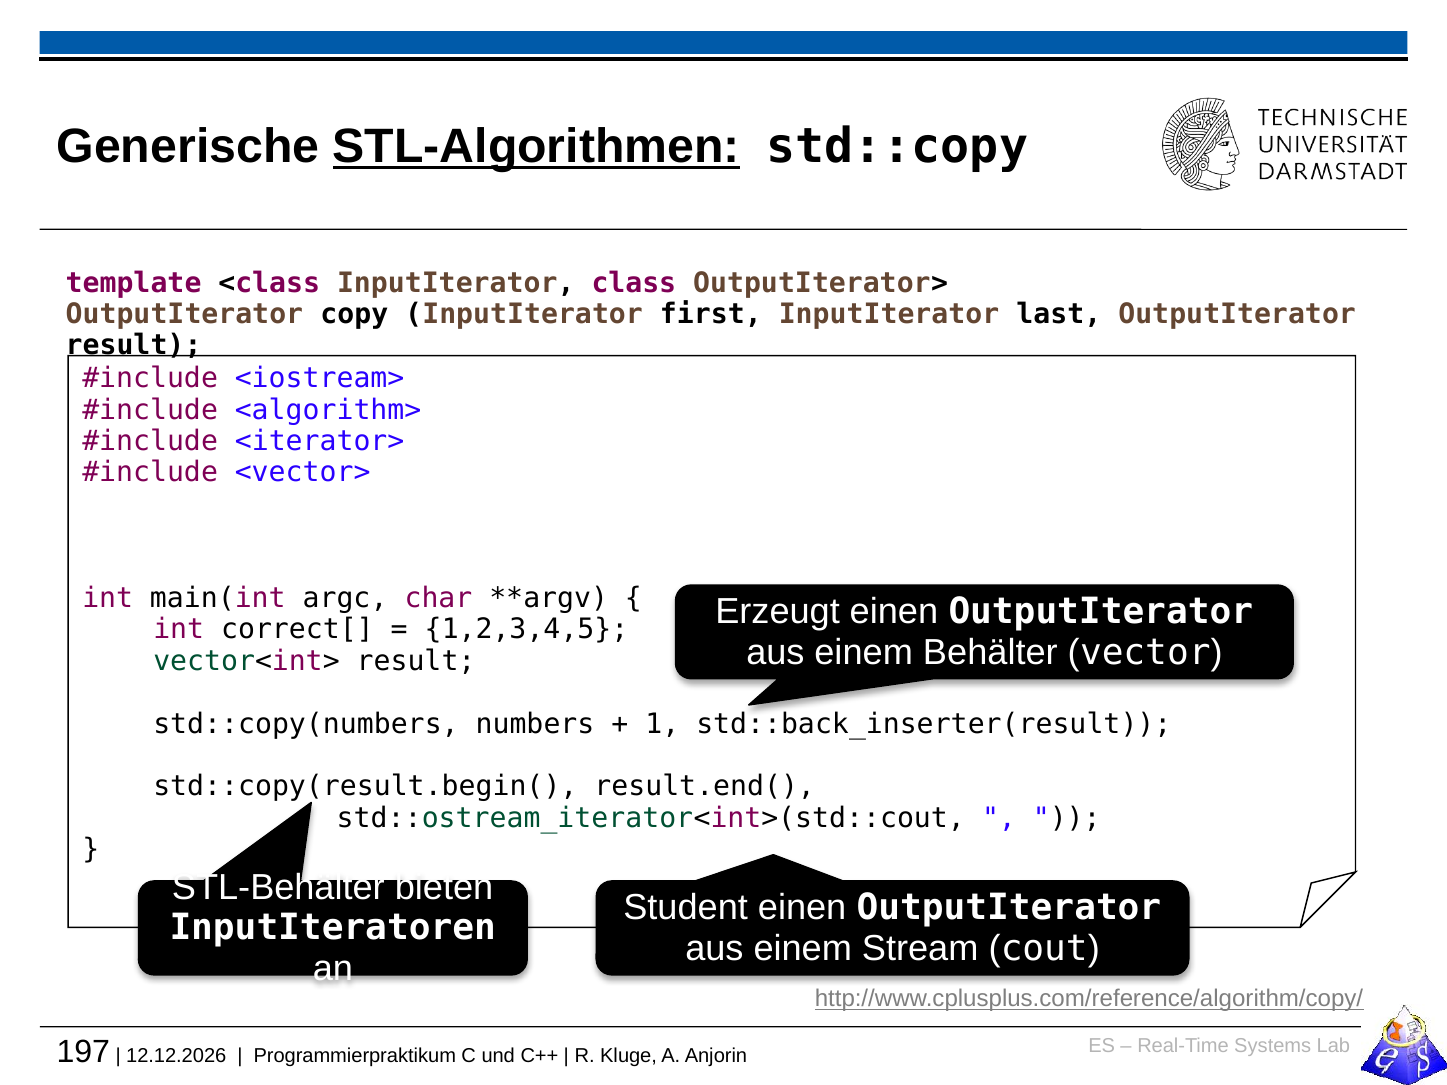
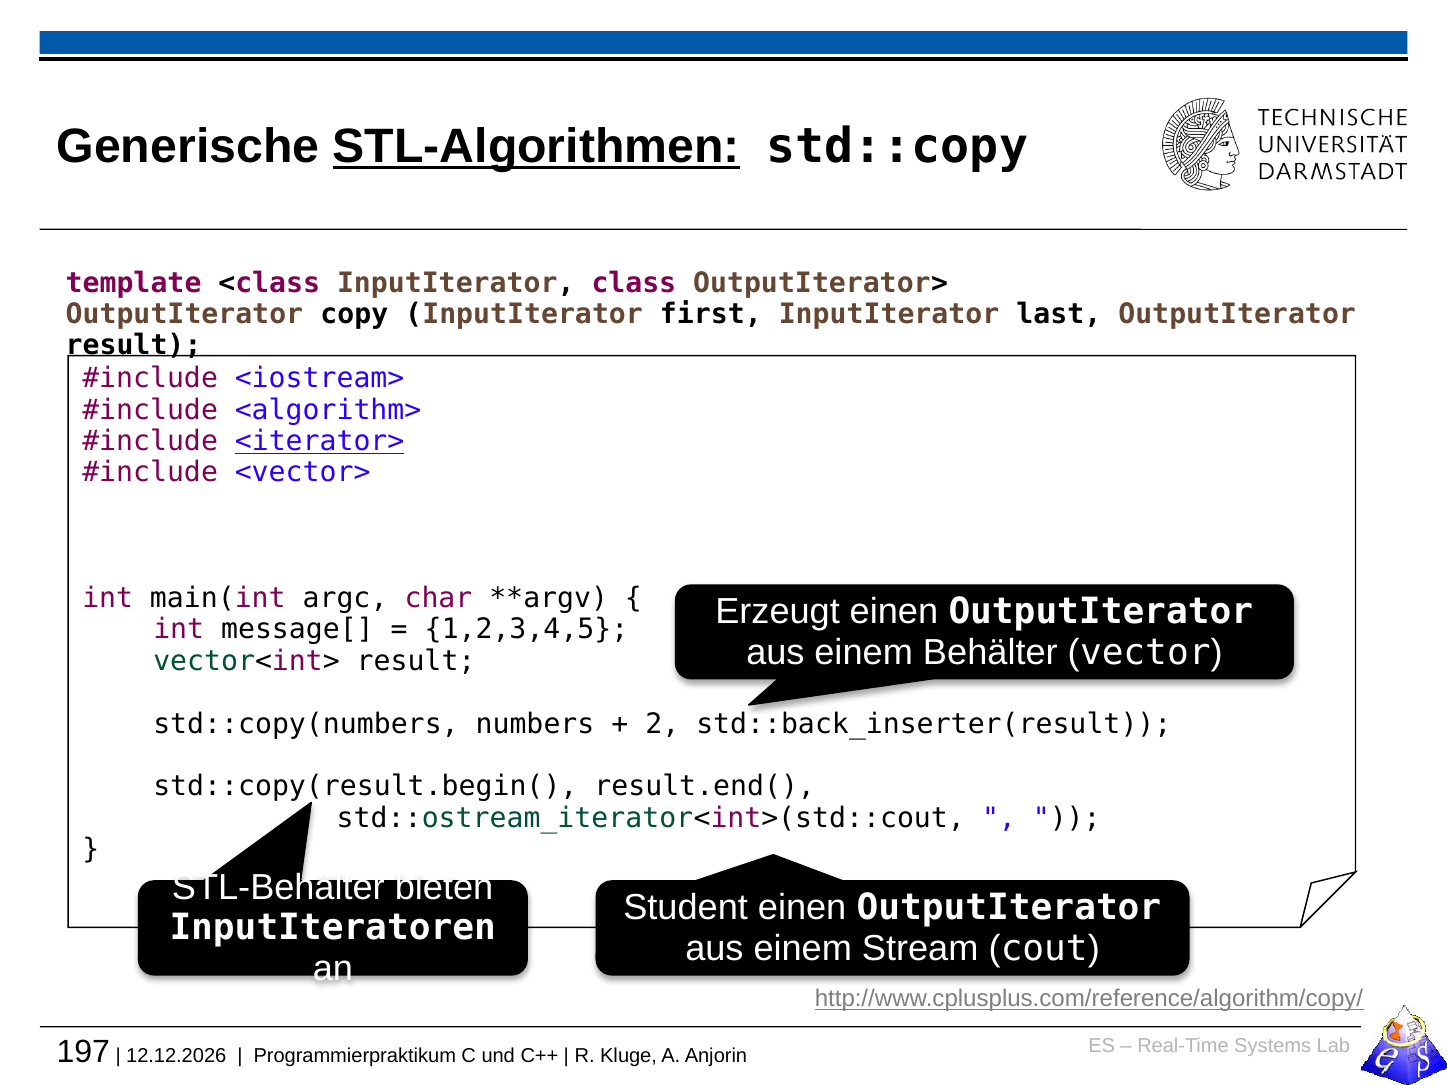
<iterator> underline: none -> present
correct[: correct[ -> message[
1: 1 -> 2
